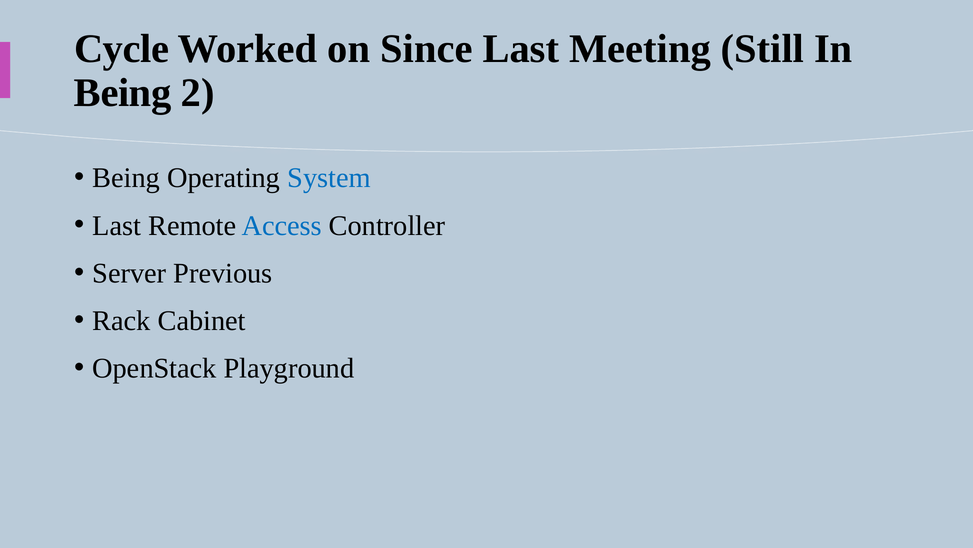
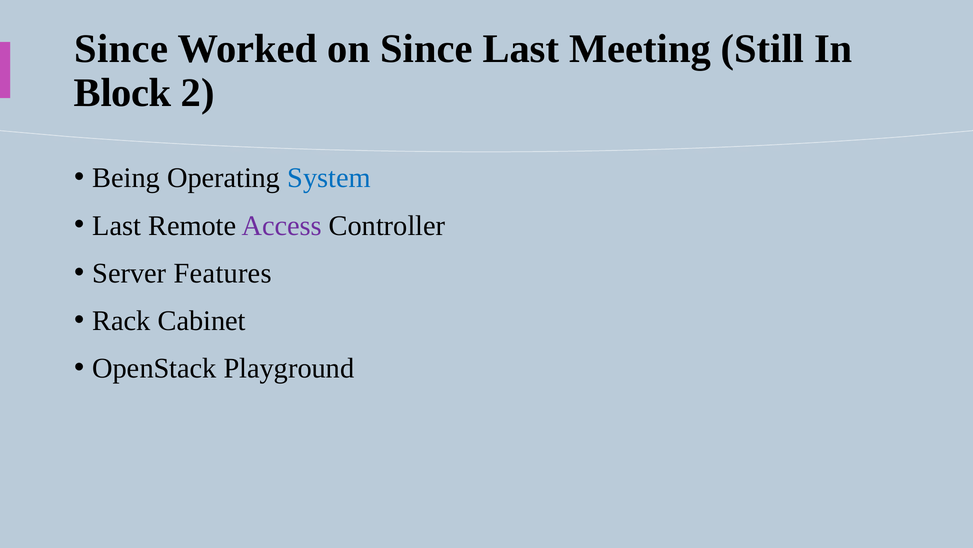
Cycle at (122, 49): Cycle -> Since
Being at (123, 93): Being -> Block
Access colour: blue -> purple
Previous: Previous -> Features
